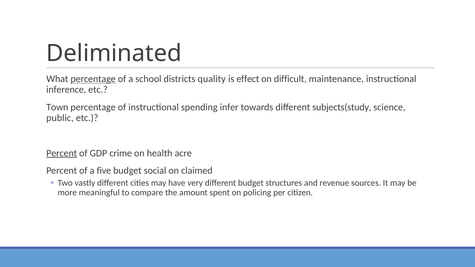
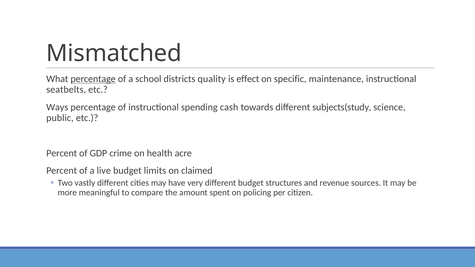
Deliminated: Deliminated -> Mismatched
difficult: difficult -> specific
inference: inference -> seatbelts
Town: Town -> Ways
infer: infer -> cash
Percent at (62, 153) underline: present -> none
five: five -> live
social: social -> limits
